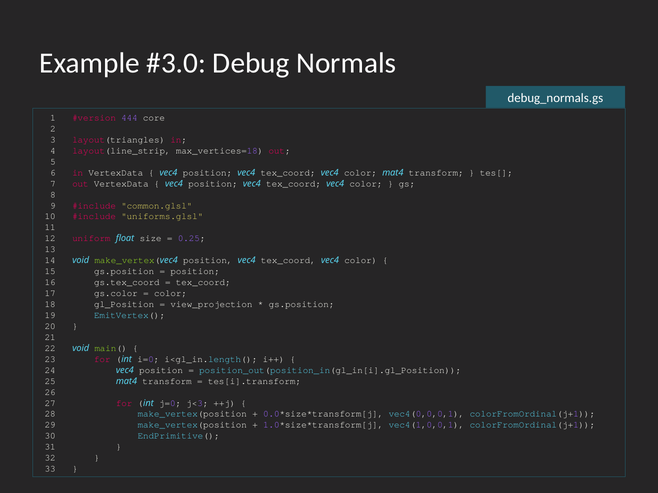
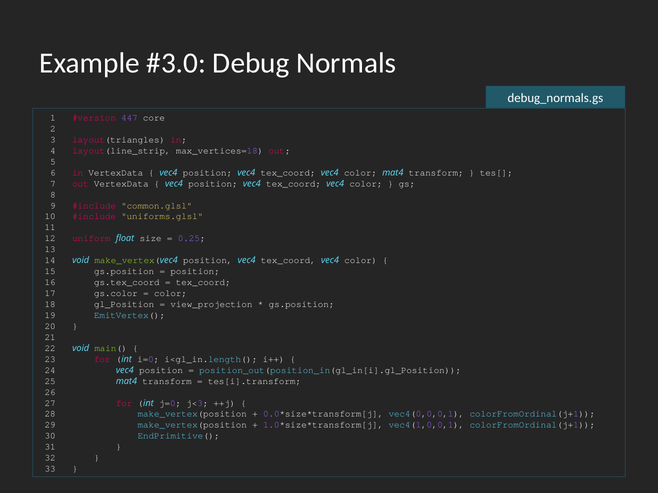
444: 444 -> 447
